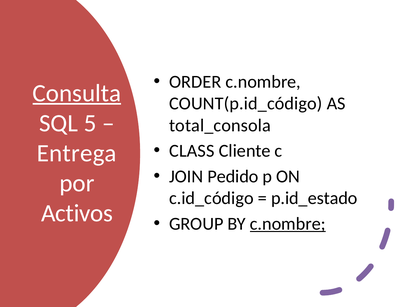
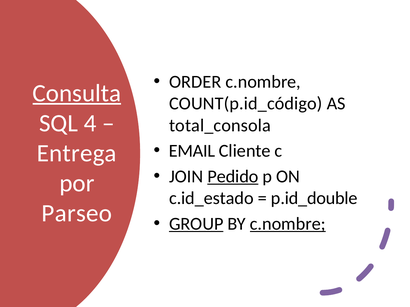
5: 5 -> 4
CLASS: CLASS -> EMAIL
Pedido underline: none -> present
c.id_código: c.id_código -> c.id_estado
p.id_estado: p.id_estado -> p.id_double
Activos: Activos -> Parseo
GROUP underline: none -> present
